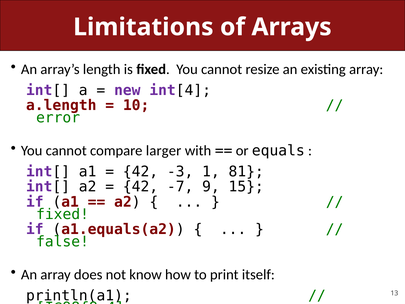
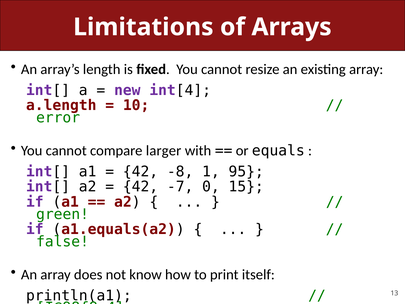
-3: -3 -> -8
81: 81 -> 95
9: 9 -> 0
fixed at (63, 214): fixed -> green
